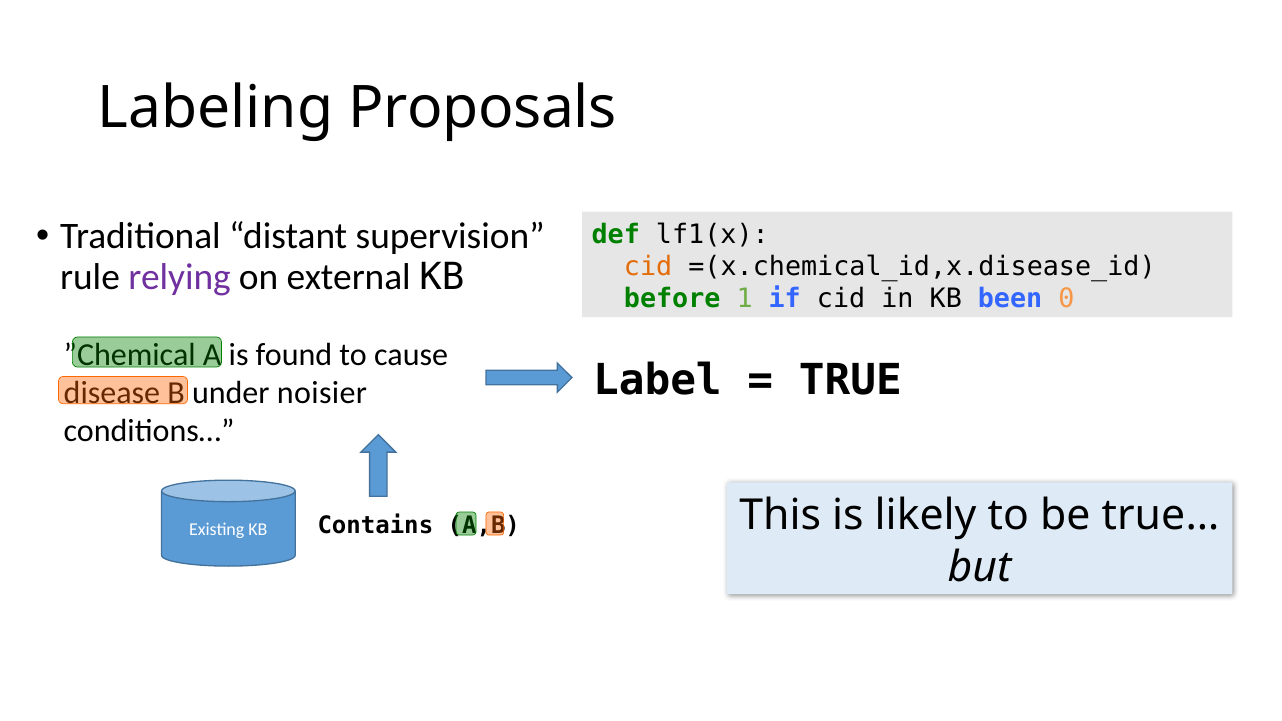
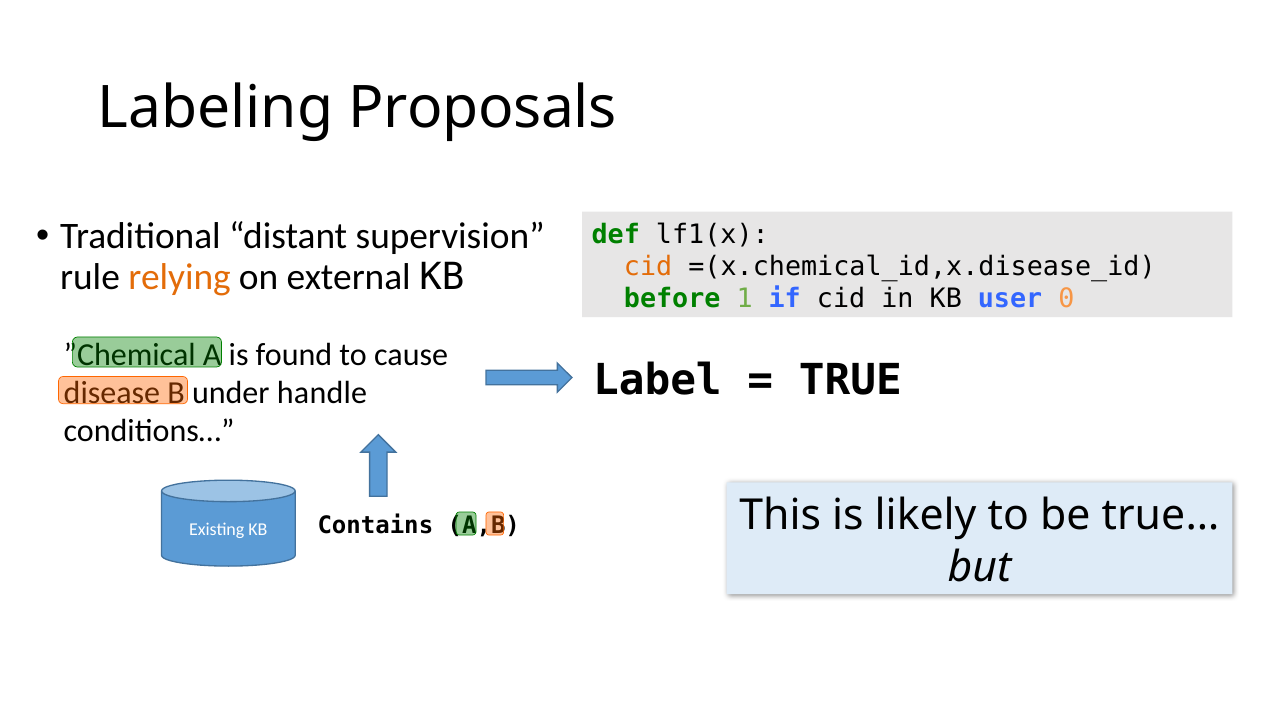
relying colour: purple -> orange
been: been -> user
noisier: noisier -> handle
